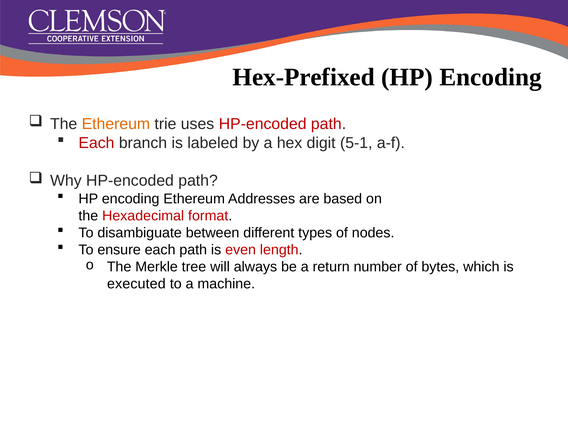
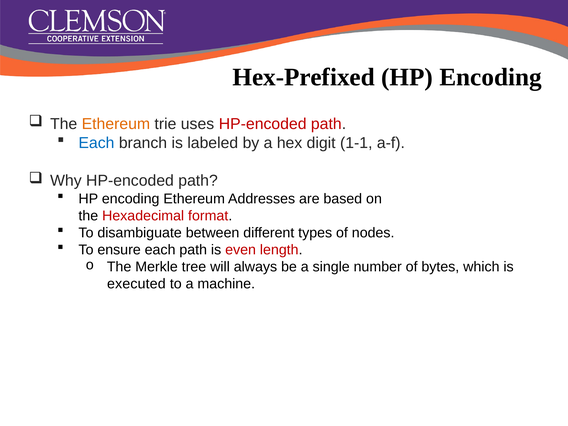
Each at (96, 143) colour: red -> blue
5-1: 5-1 -> 1-1
return: return -> single
